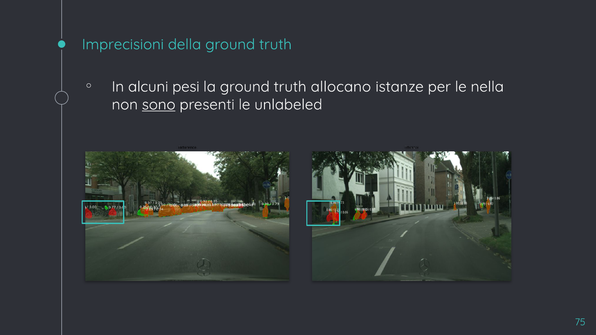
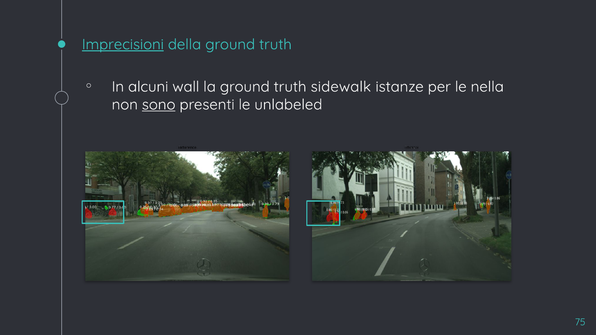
Imprecisioni underline: none -> present
pesi: pesi -> wall
allocano: allocano -> sidewalk
